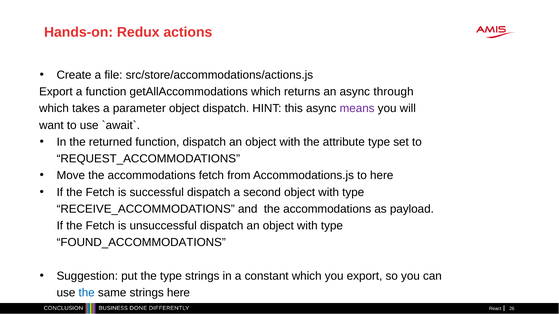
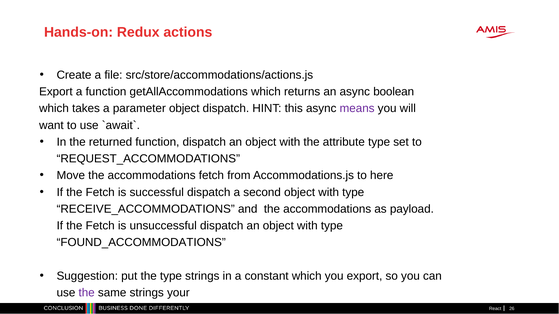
through: through -> boolean
the at (87, 293) colour: blue -> purple
strings here: here -> your
